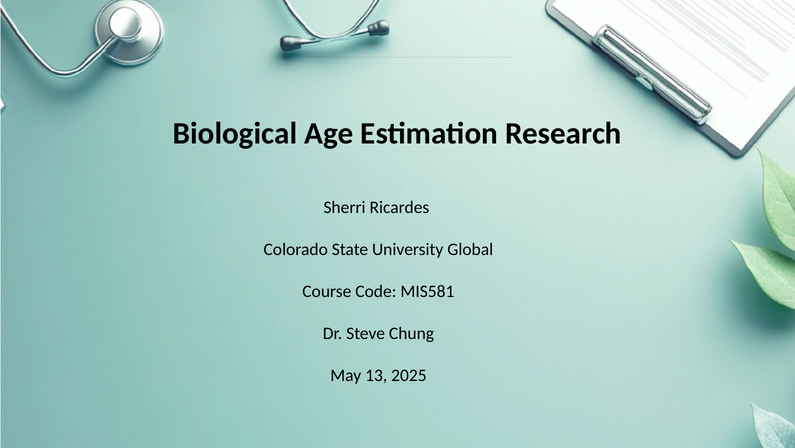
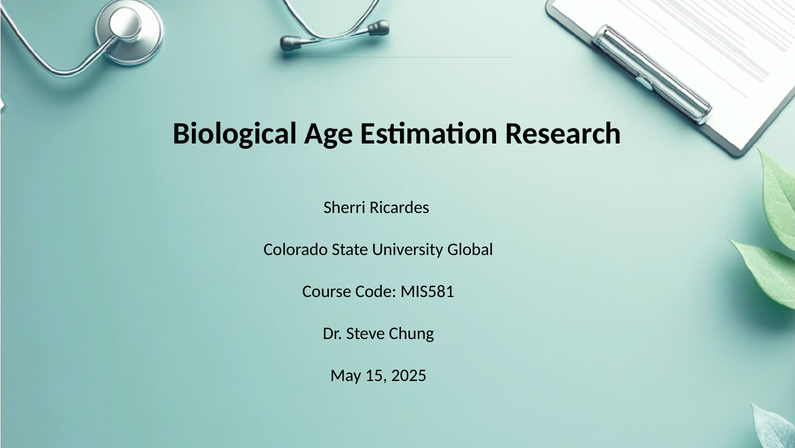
13: 13 -> 15
